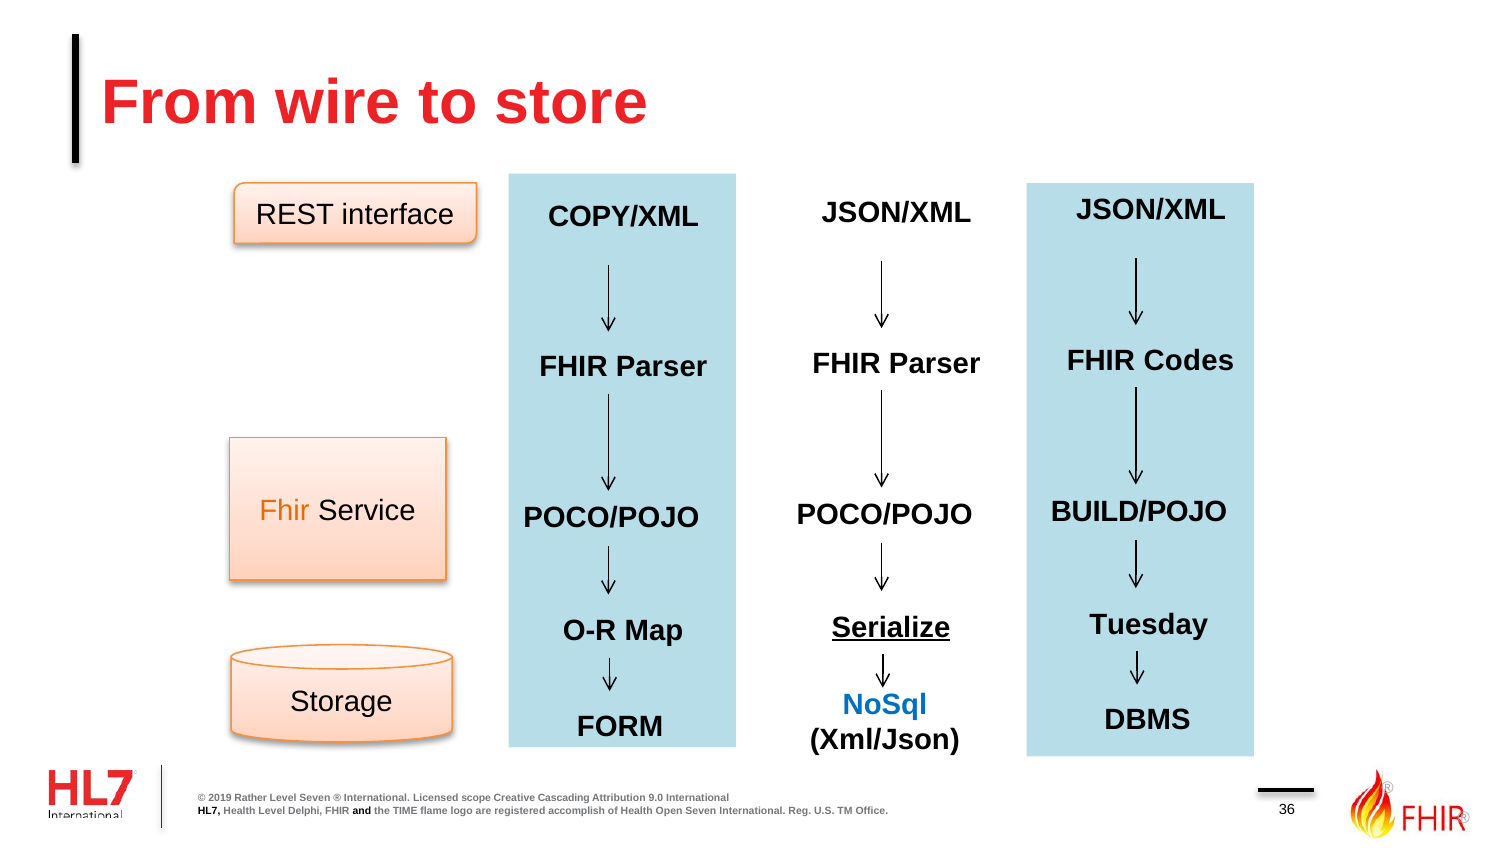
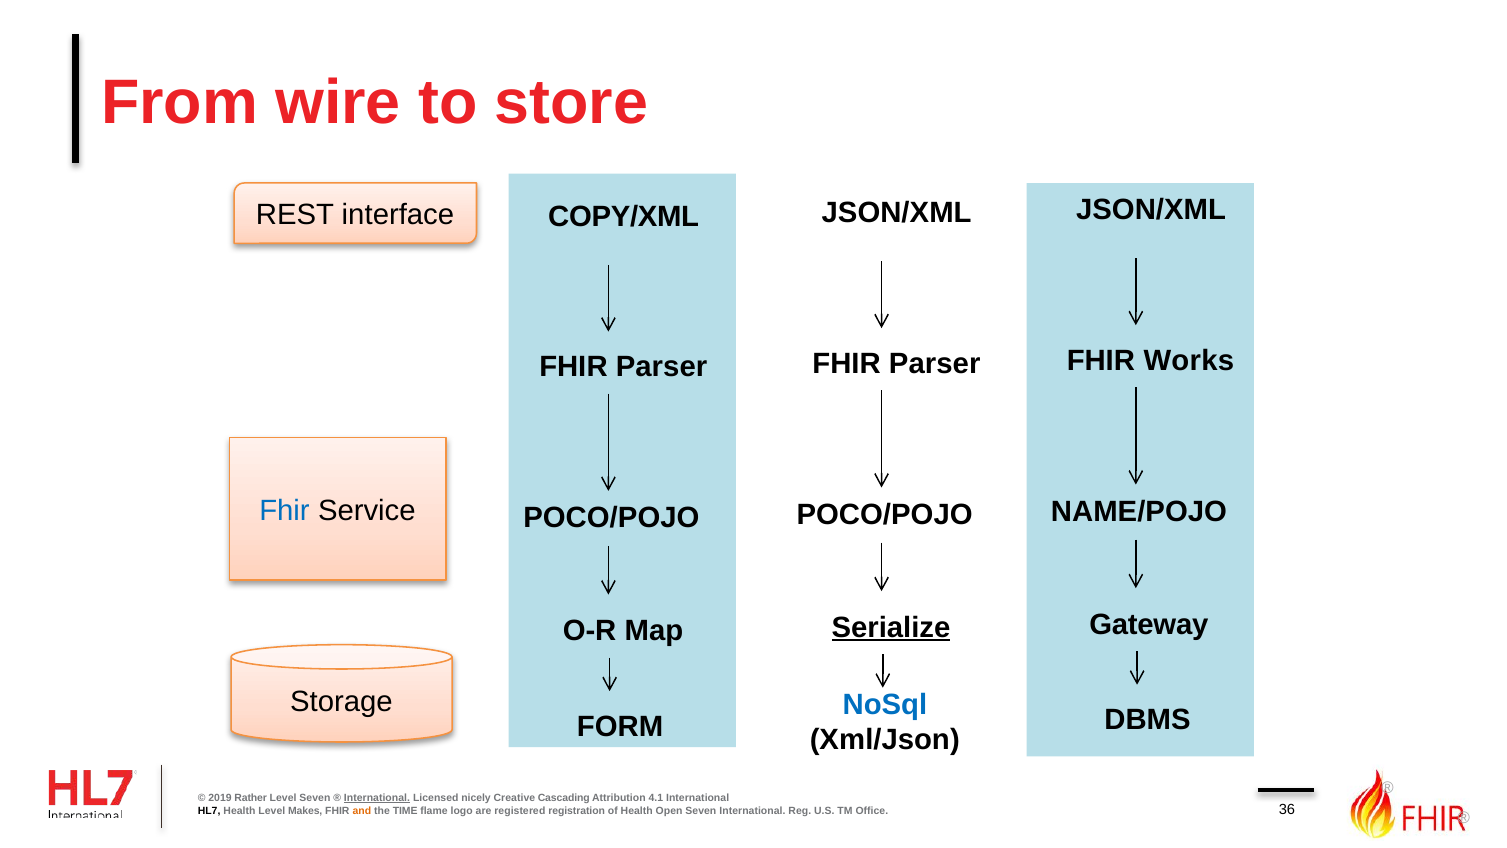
Codes: Codes -> Works
Fhir at (285, 510) colour: orange -> blue
BUILD/POJO: BUILD/POJO -> NAME/POJO
Tuesday: Tuesday -> Gateway
International at (377, 798) underline: none -> present
scope: scope -> nicely
9.0: 9.0 -> 4.1
Delphi: Delphi -> Makes
and colour: black -> orange
accomplish: accomplish -> registration
